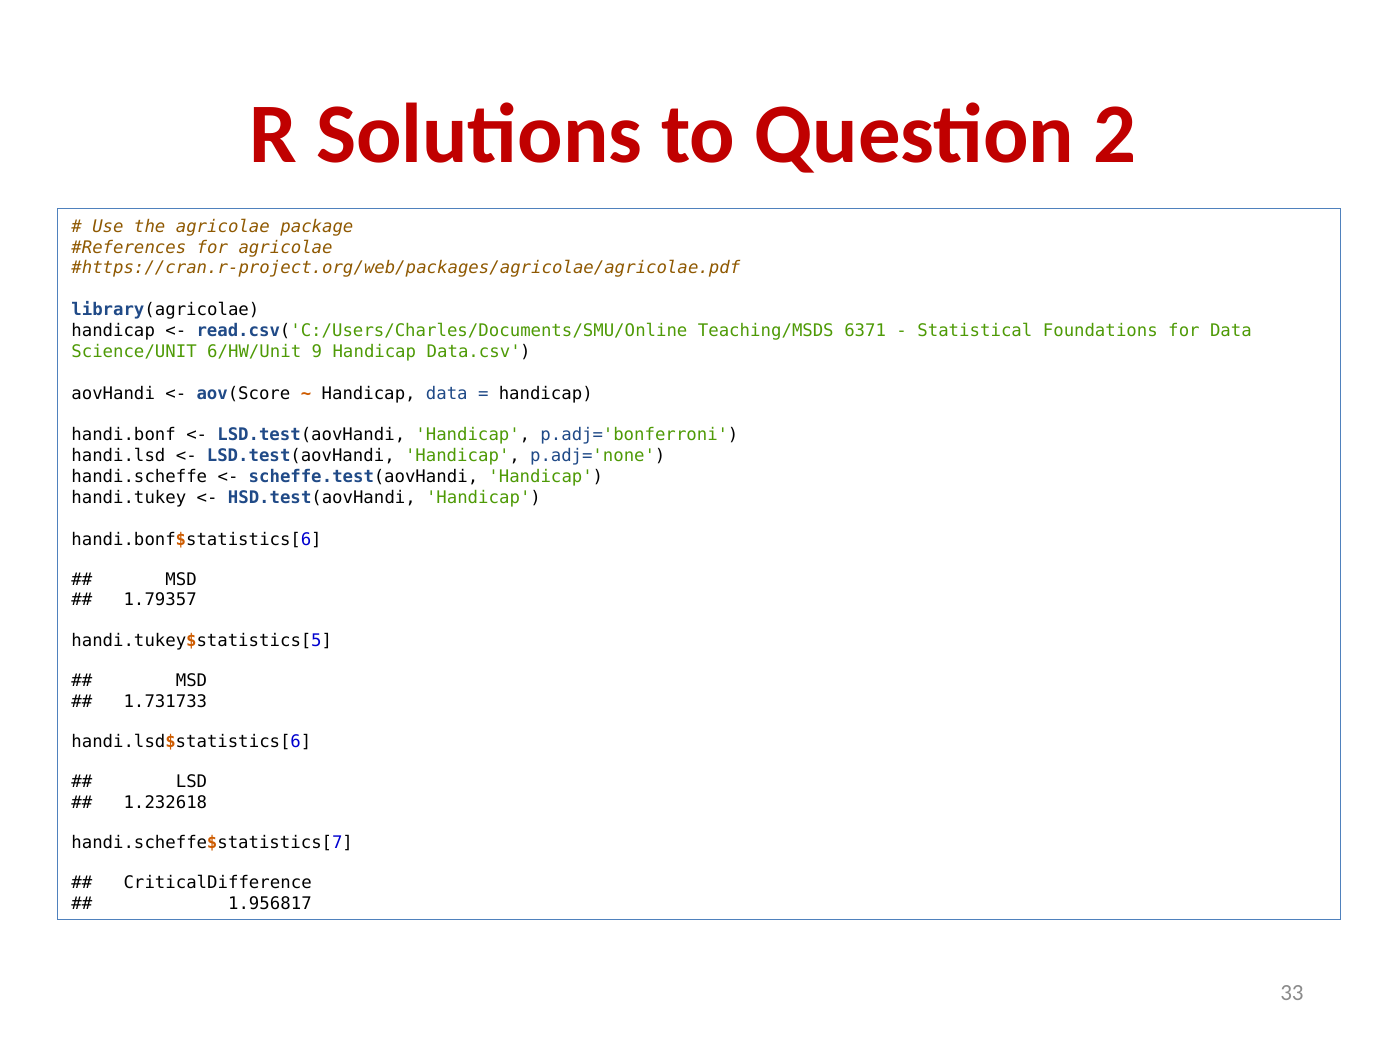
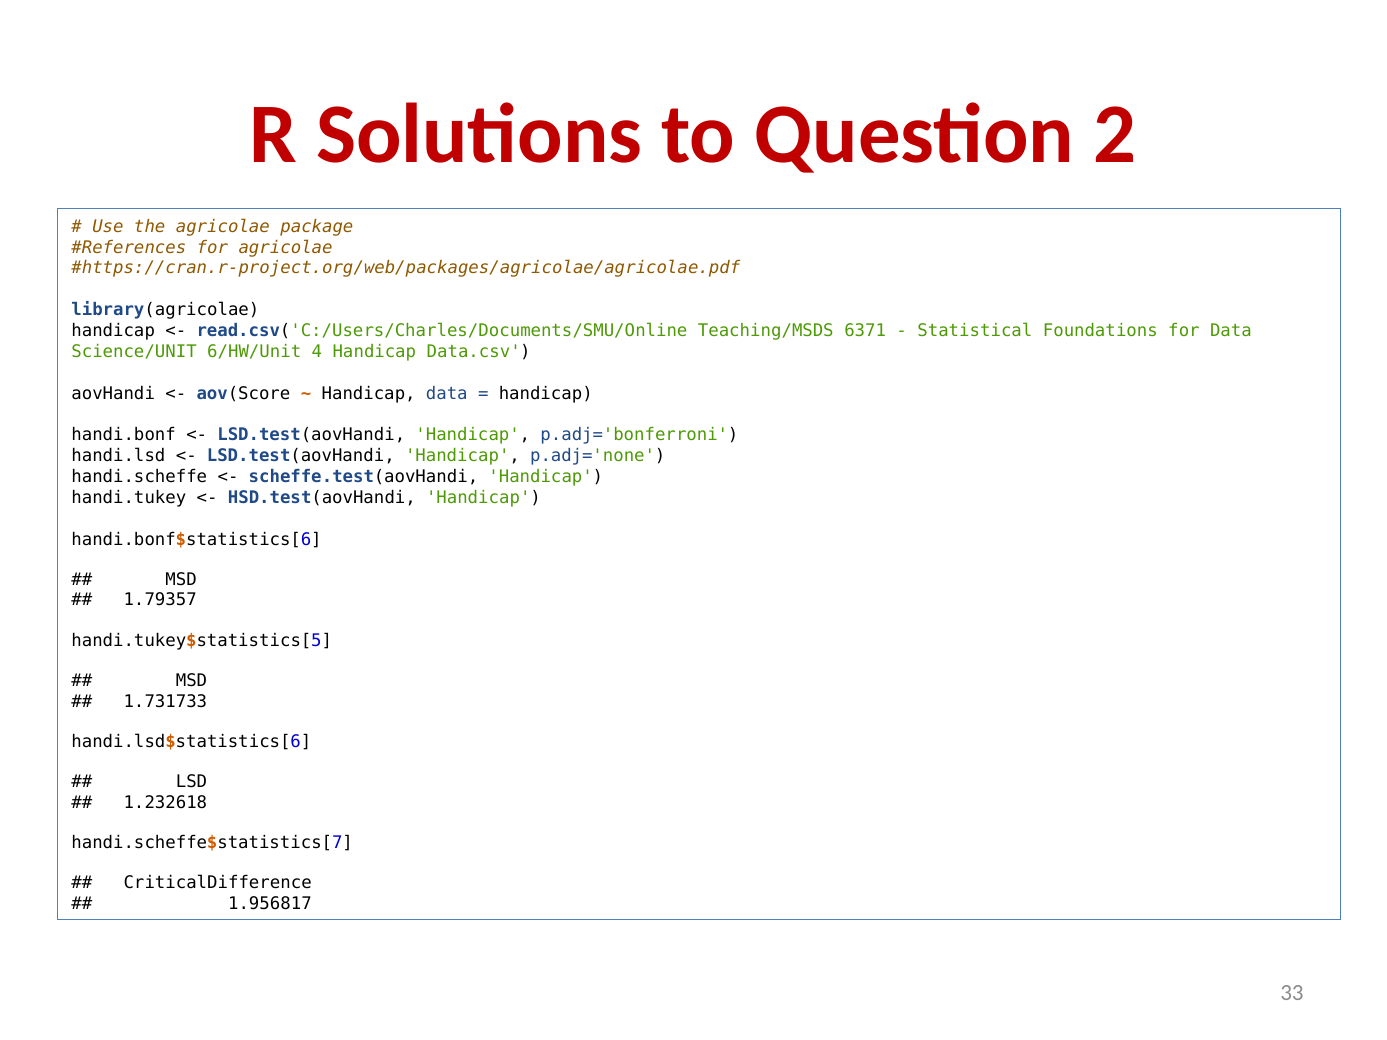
9: 9 -> 4
